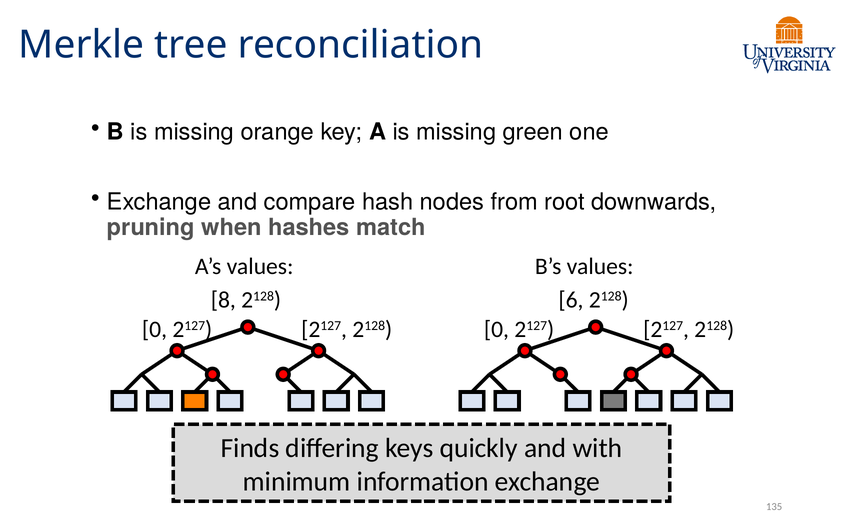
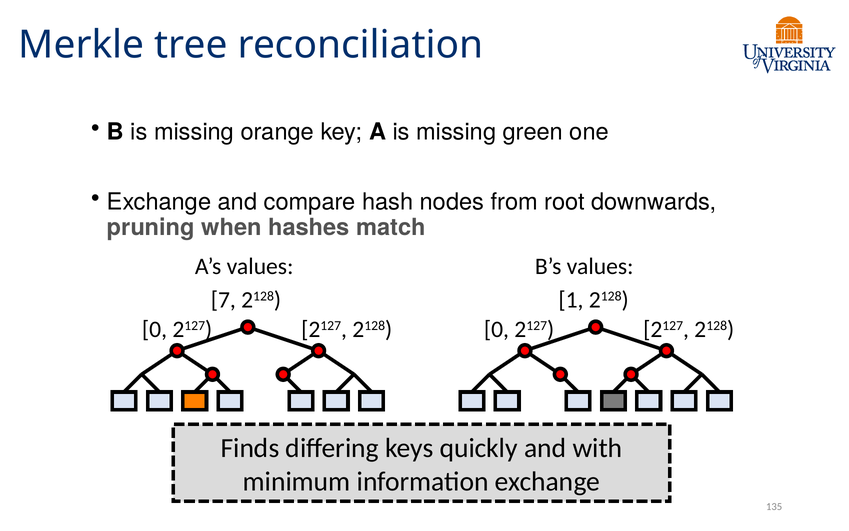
6: 6 -> 1
8: 8 -> 7
